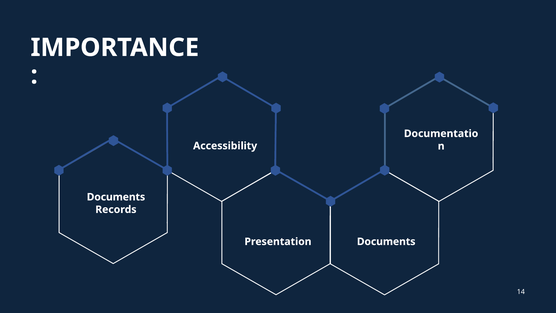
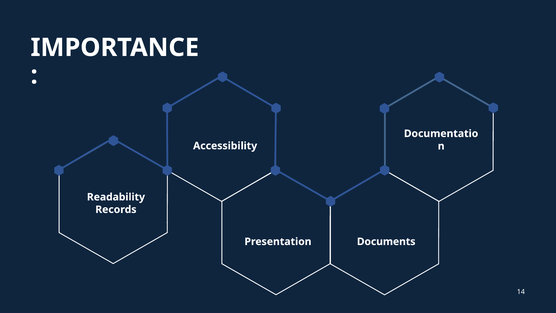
Documents at (116, 197): Documents -> Readability
